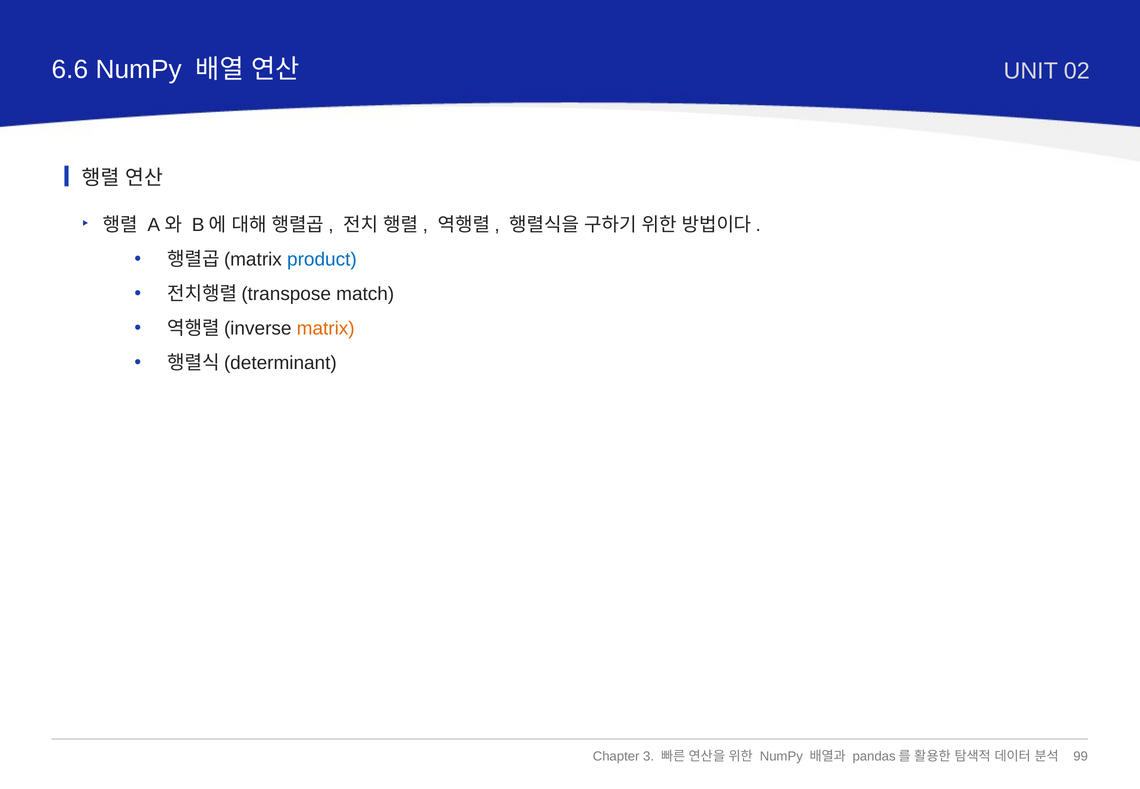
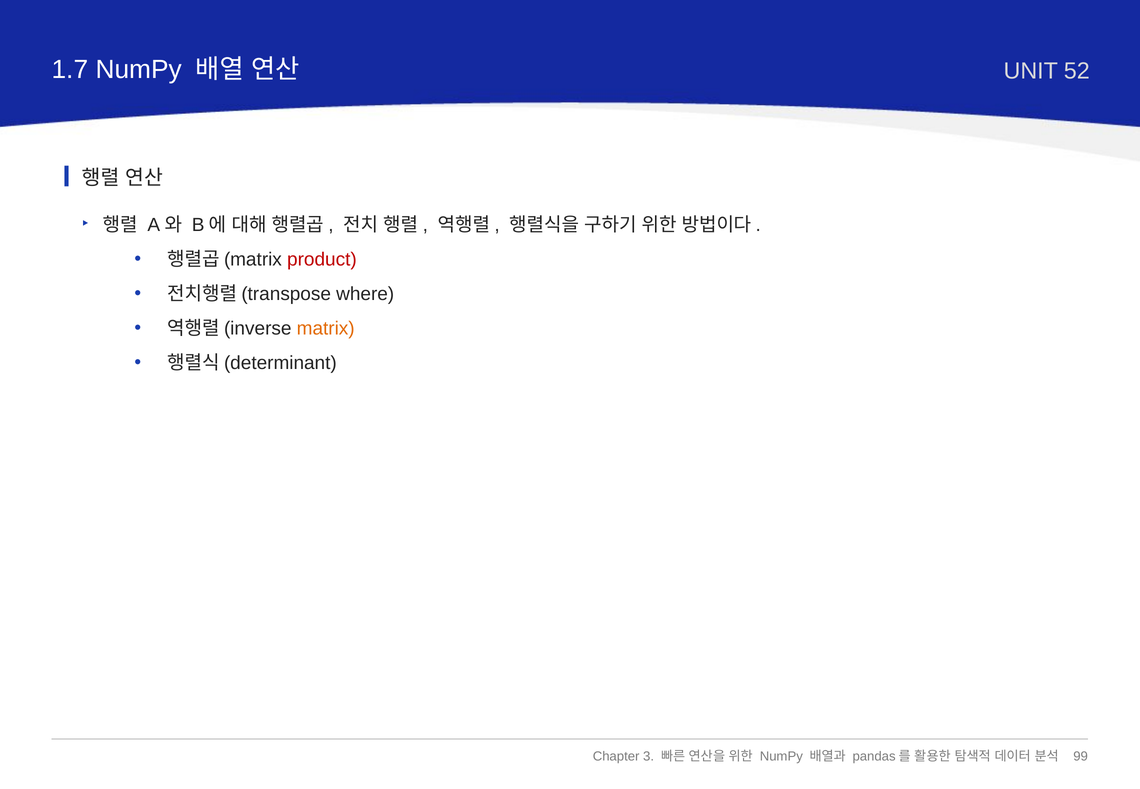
6.6: 6.6 -> 1.7
02: 02 -> 52
product colour: blue -> red
match: match -> where
